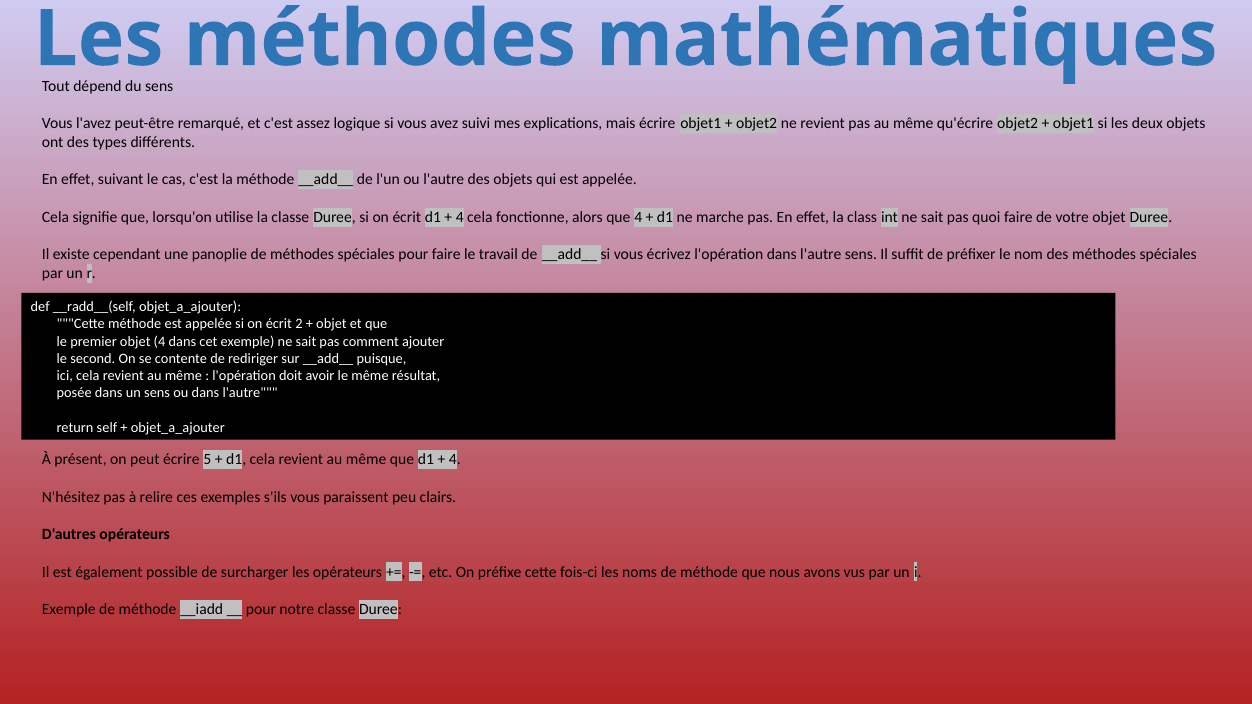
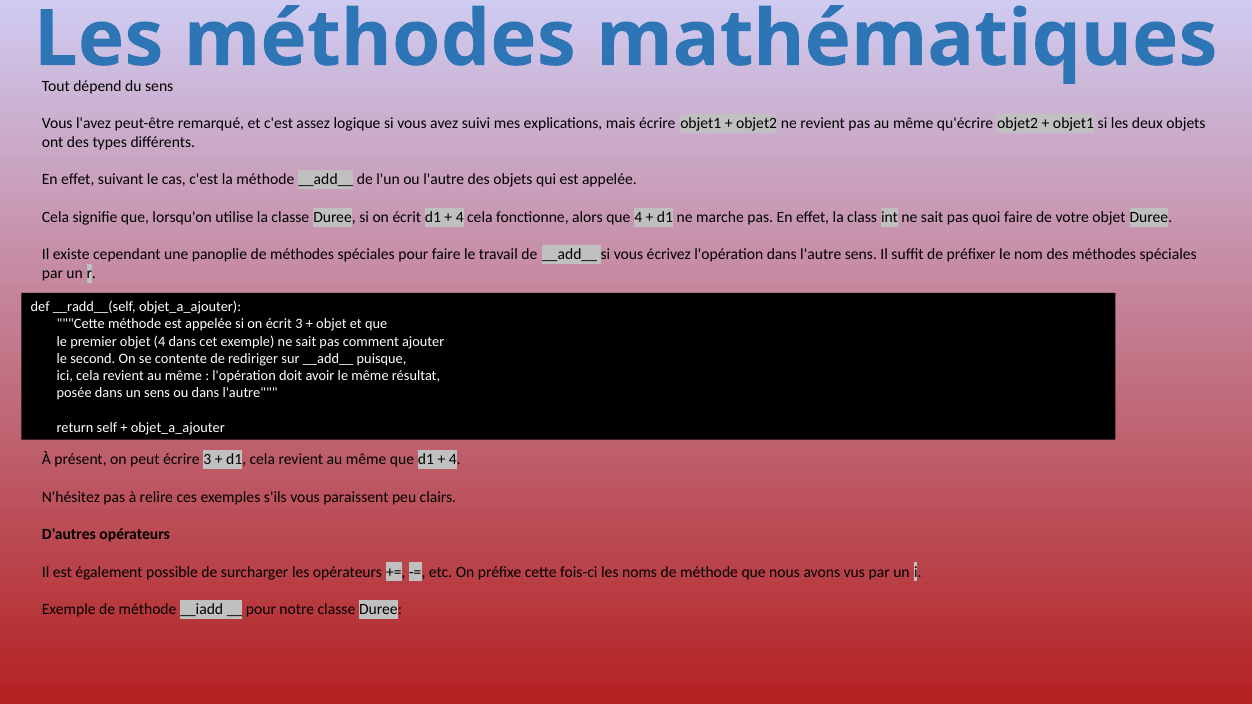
écrit 2: 2 -> 3
écrire 5: 5 -> 3
